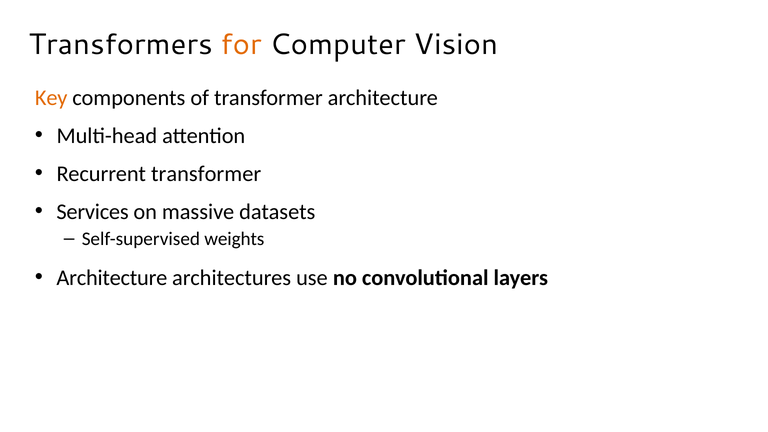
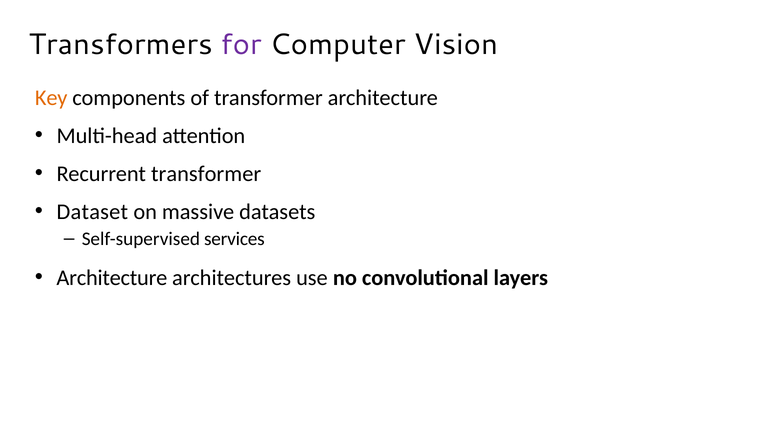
for colour: orange -> purple
Services: Services -> Dataset
weights: weights -> services
